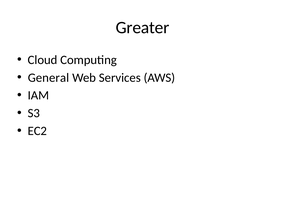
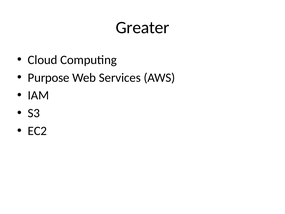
General: General -> Purpose
